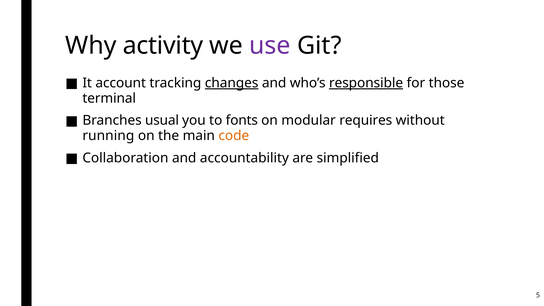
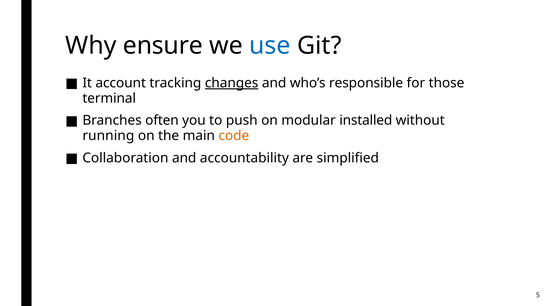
activity: activity -> ensure
use colour: purple -> blue
responsible underline: present -> none
usual: usual -> often
fonts: fonts -> push
requires: requires -> installed
